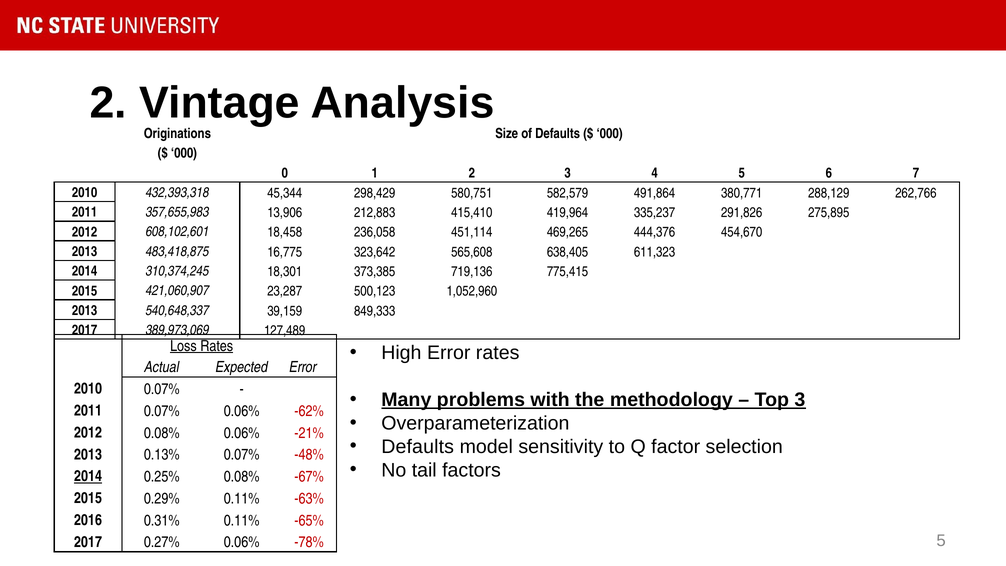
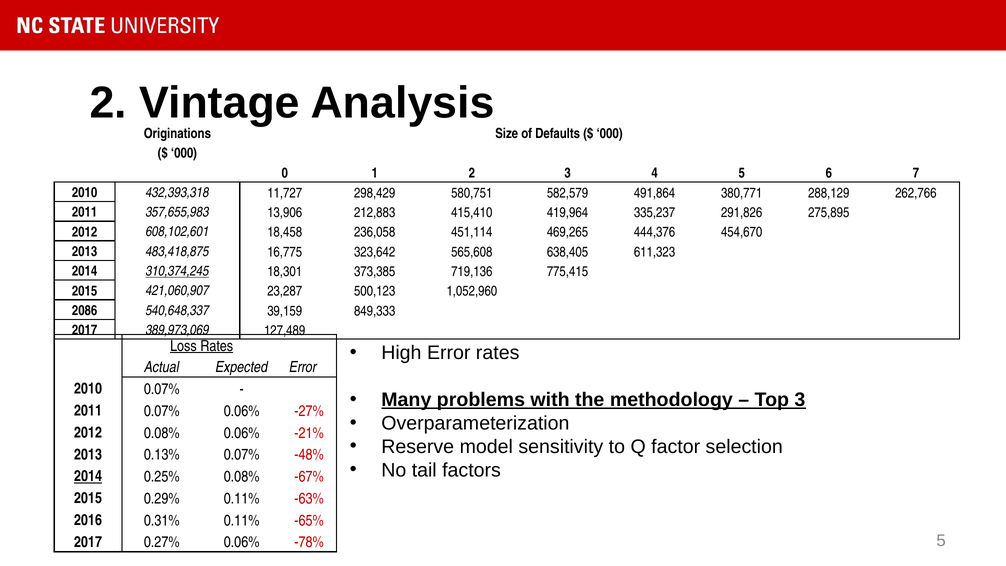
45,344: 45,344 -> 11,727
310,374,245 underline: none -> present
2013 at (85, 311): 2013 -> 2086
-62%: -62% -> -27%
Defaults at (418, 446): Defaults -> Reserve
